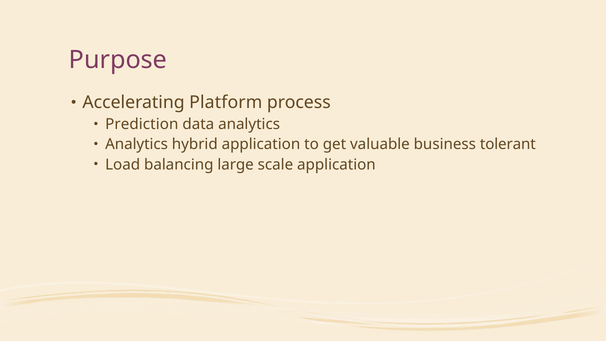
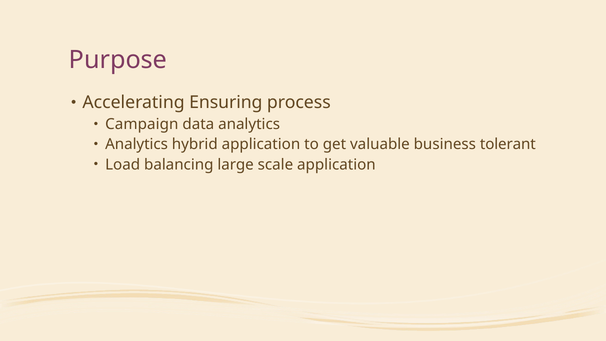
Platform: Platform -> Ensuring
Prediction: Prediction -> Campaign
